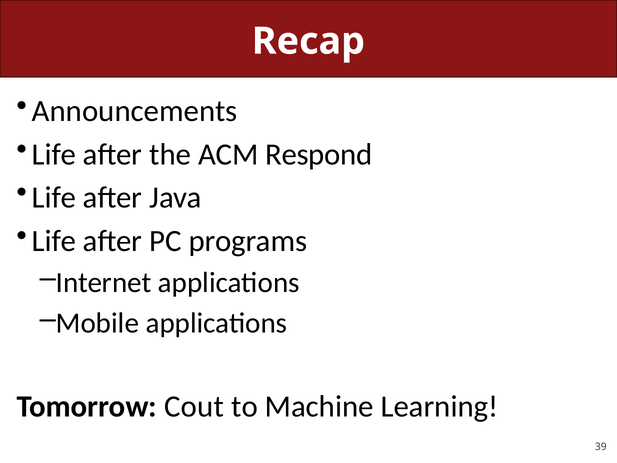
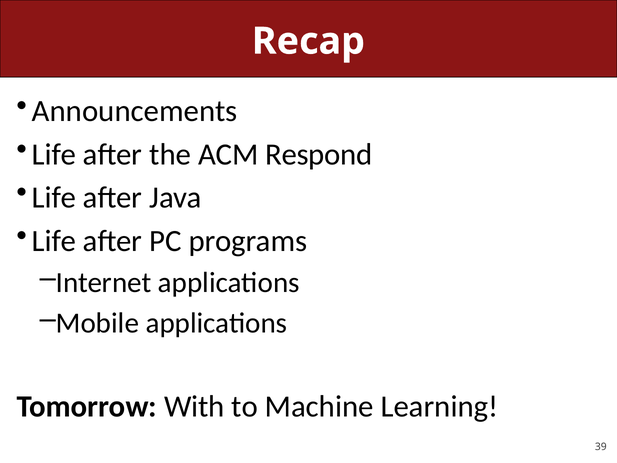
Cout: Cout -> With
